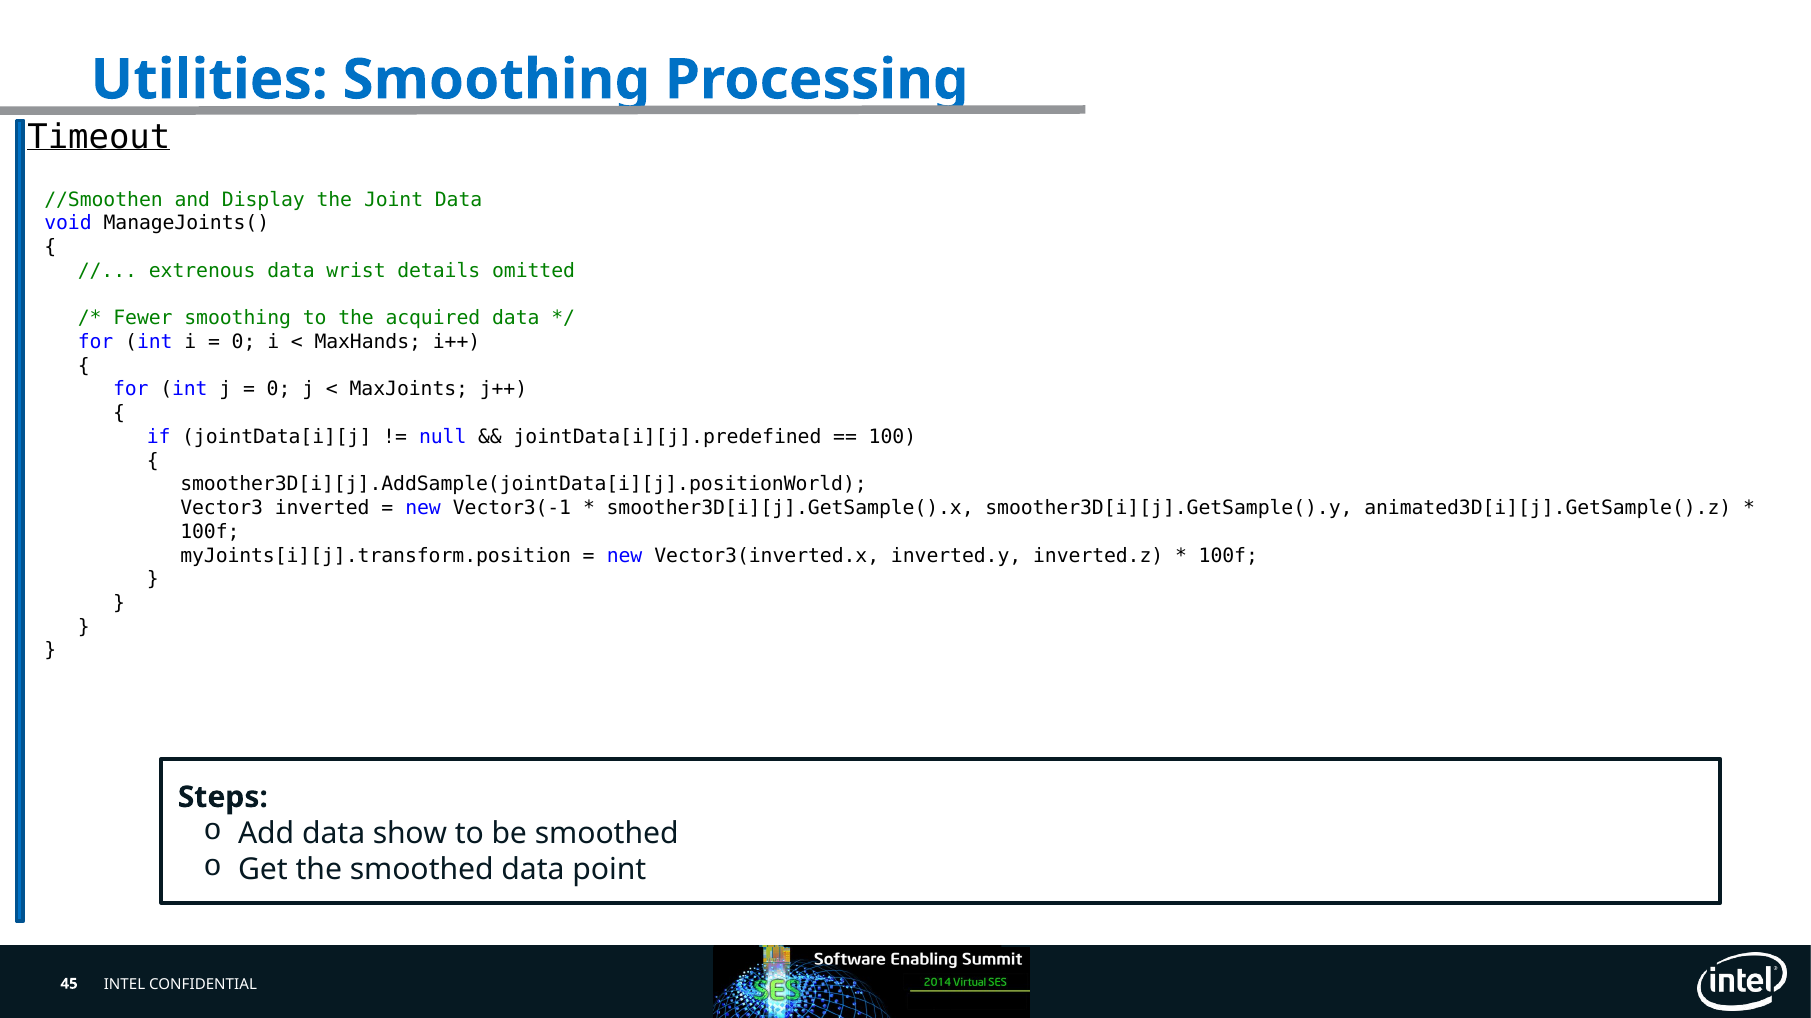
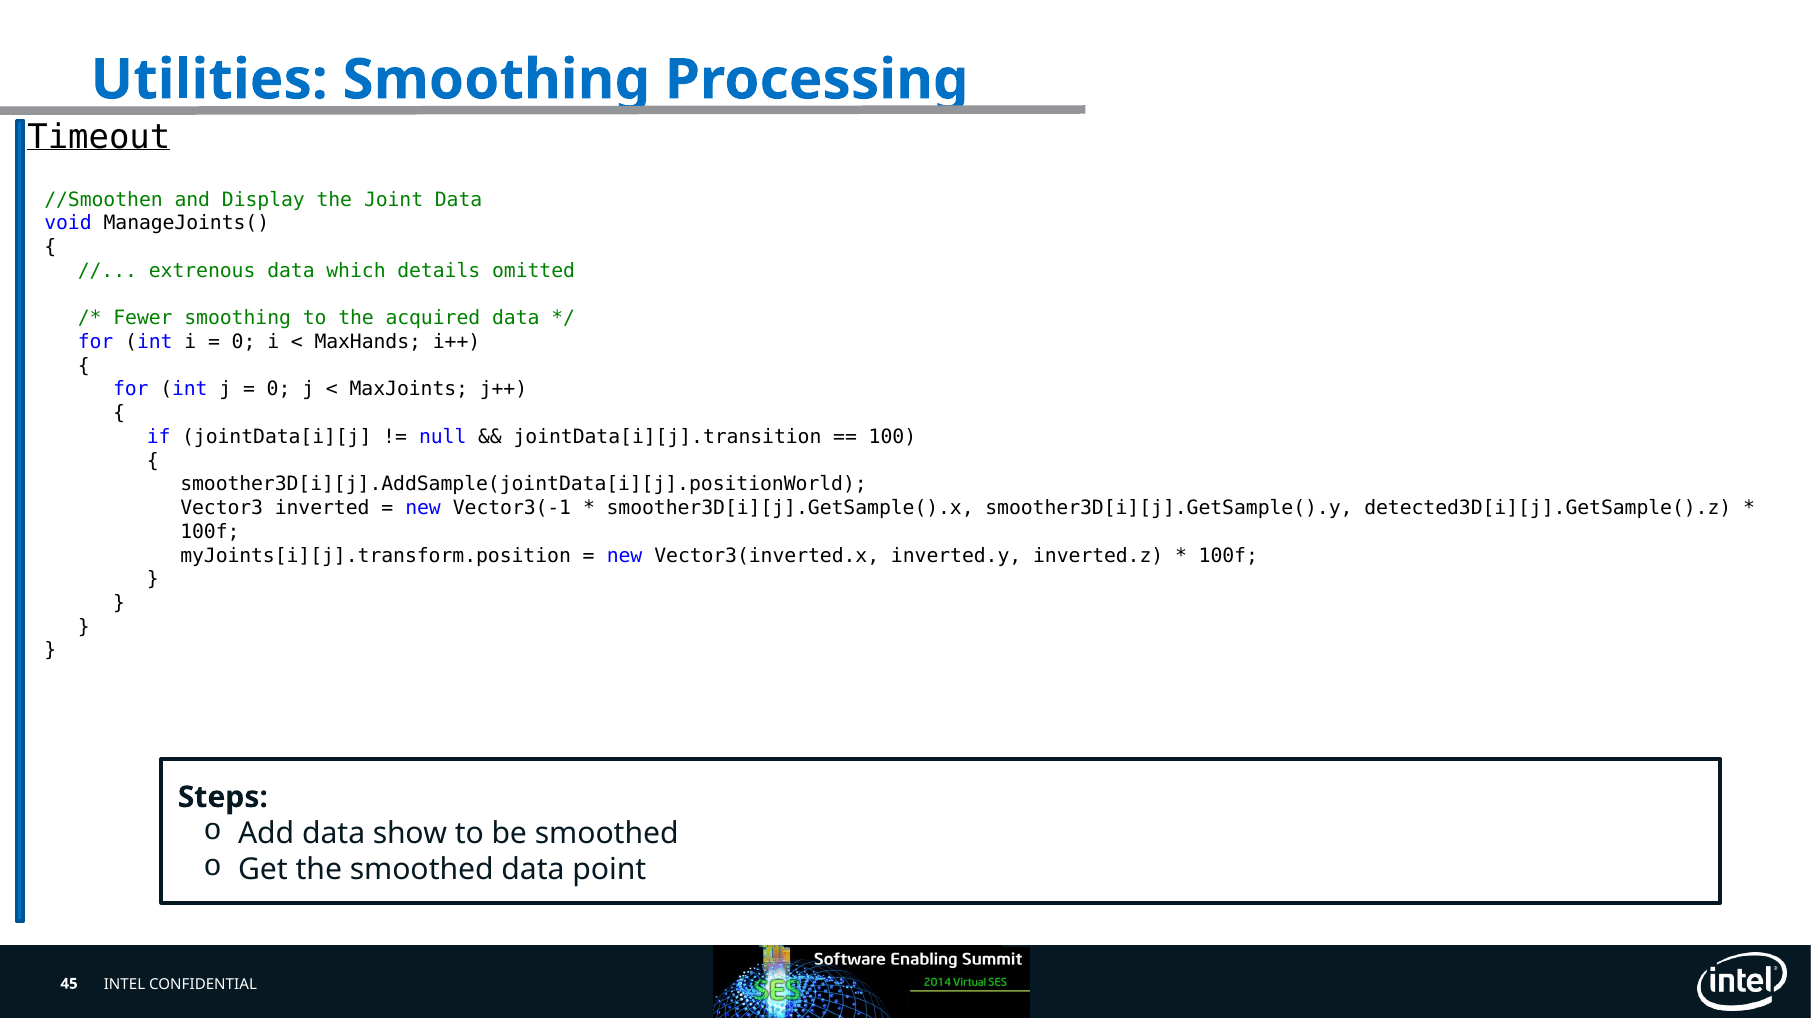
wrist: wrist -> which
jointData[i][j].predefined: jointData[i][j].predefined -> jointData[i][j].transition
animated3D[i][j].GetSample().z: animated3D[i][j].GetSample().z -> detected3D[i][j].GetSample().z
